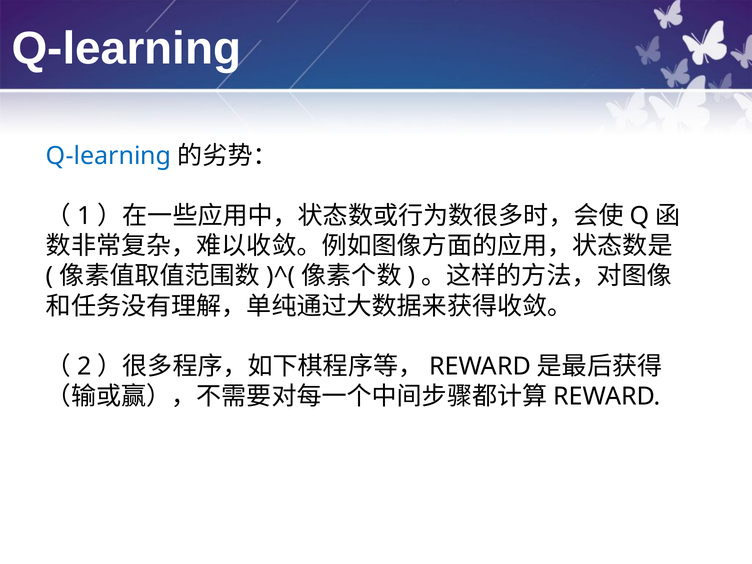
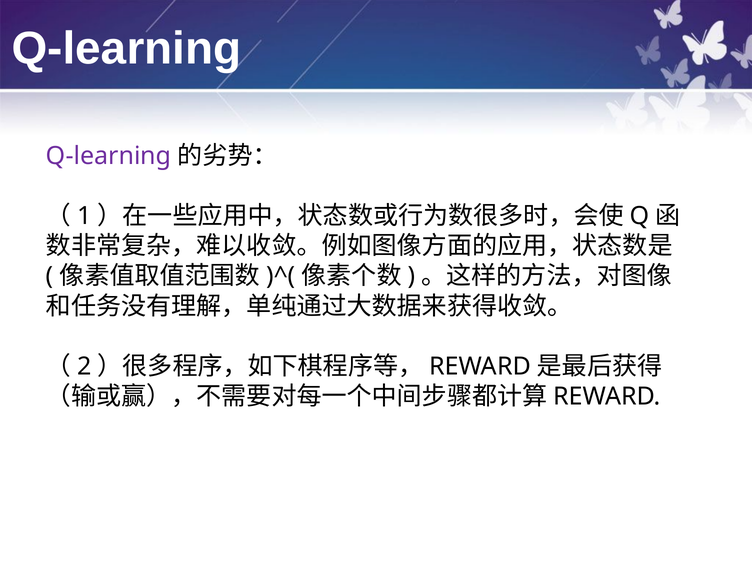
Q-learning at (109, 156) colour: blue -> purple
